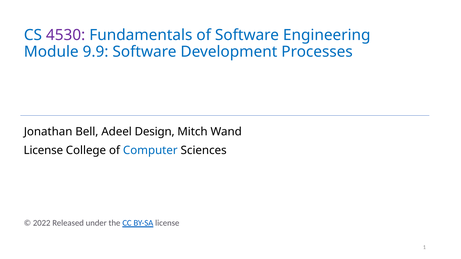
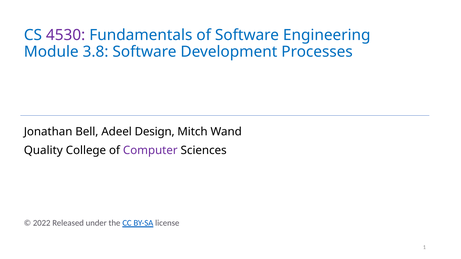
9.9: 9.9 -> 3.8
License at (43, 151): License -> Quality
Computer colour: blue -> purple
